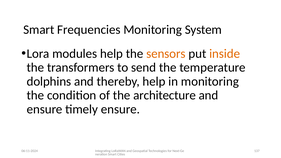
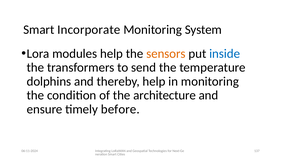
Frequencies: Frequencies -> Incorporate
inside colour: orange -> blue
timely ensure: ensure -> before
